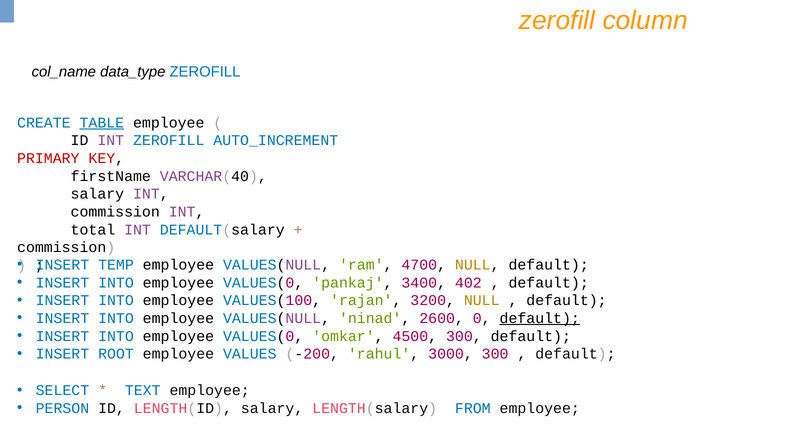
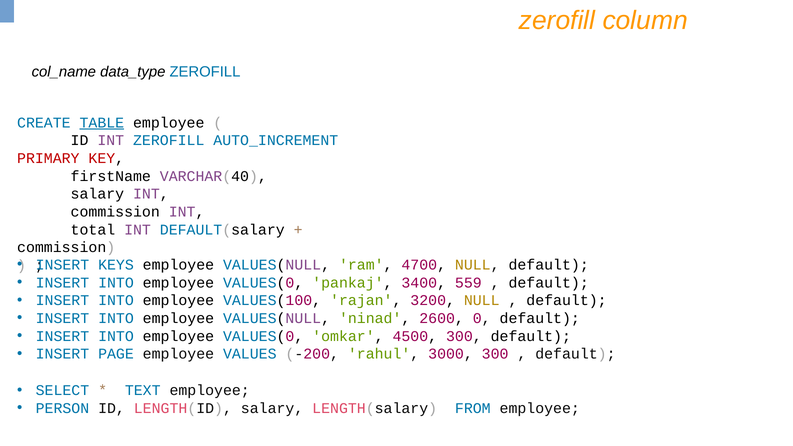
TEMP: TEMP -> KEYS
402: 402 -> 559
default at (540, 318) underline: present -> none
ROOT: ROOT -> PAGE
